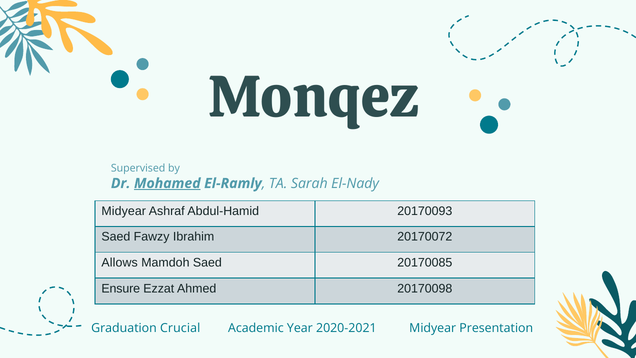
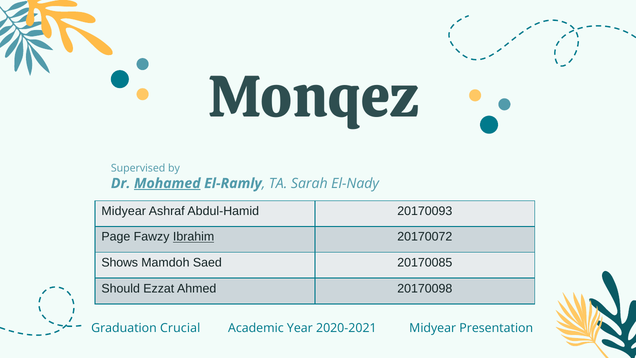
Saed at (116, 237): Saed -> Page
Ibrahim underline: none -> present
Allows: Allows -> Shows
Ensure: Ensure -> Should
